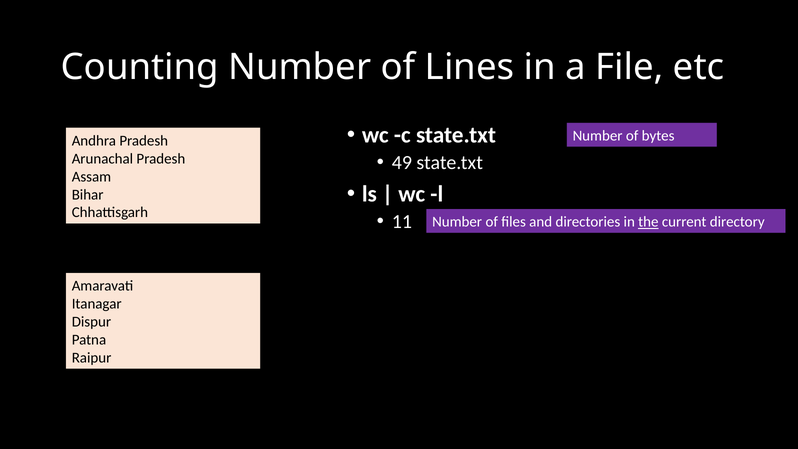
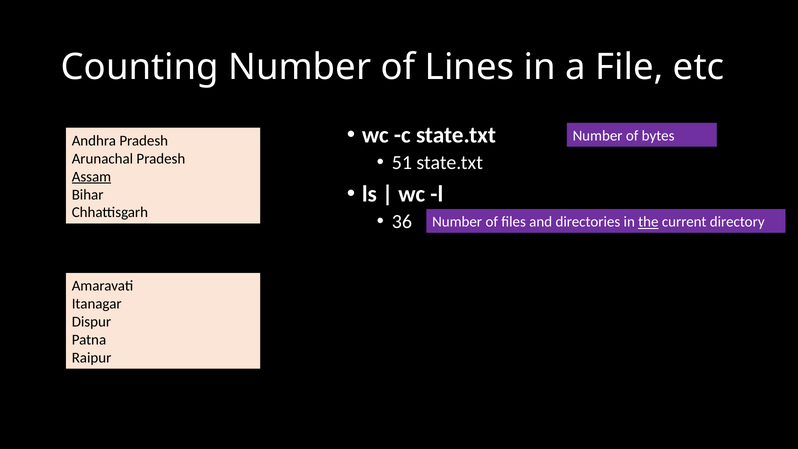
49: 49 -> 51
Assam underline: none -> present
11: 11 -> 36
